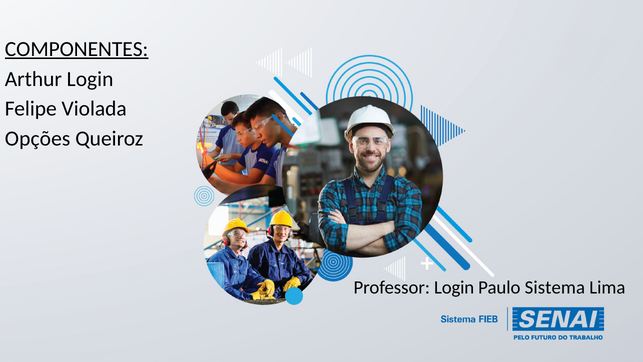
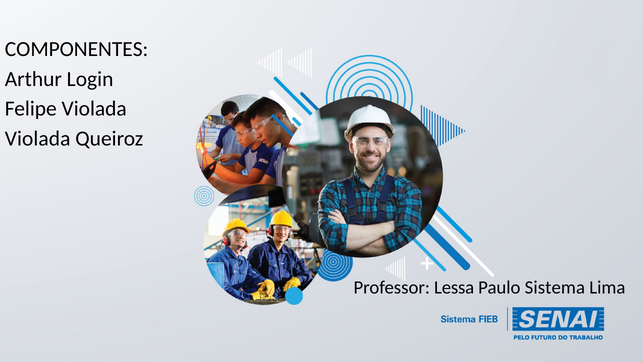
COMPONENTES underline: present -> none
Opções at (38, 139): Opções -> Violada
Professor Login: Login -> Lessa
